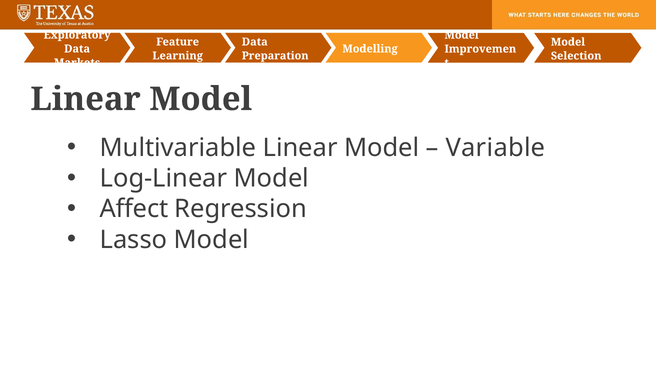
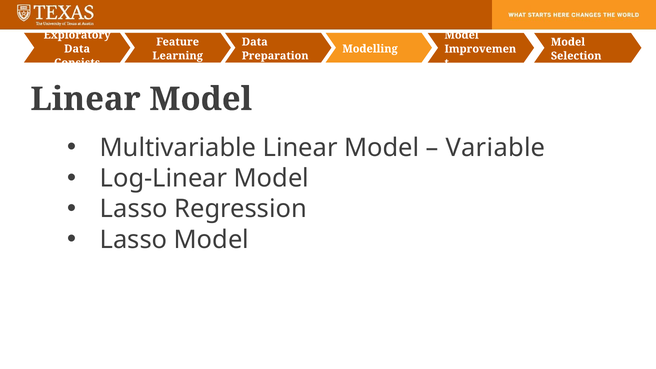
Markets: Markets -> Consists
Affect at (134, 209): Affect -> Lasso
